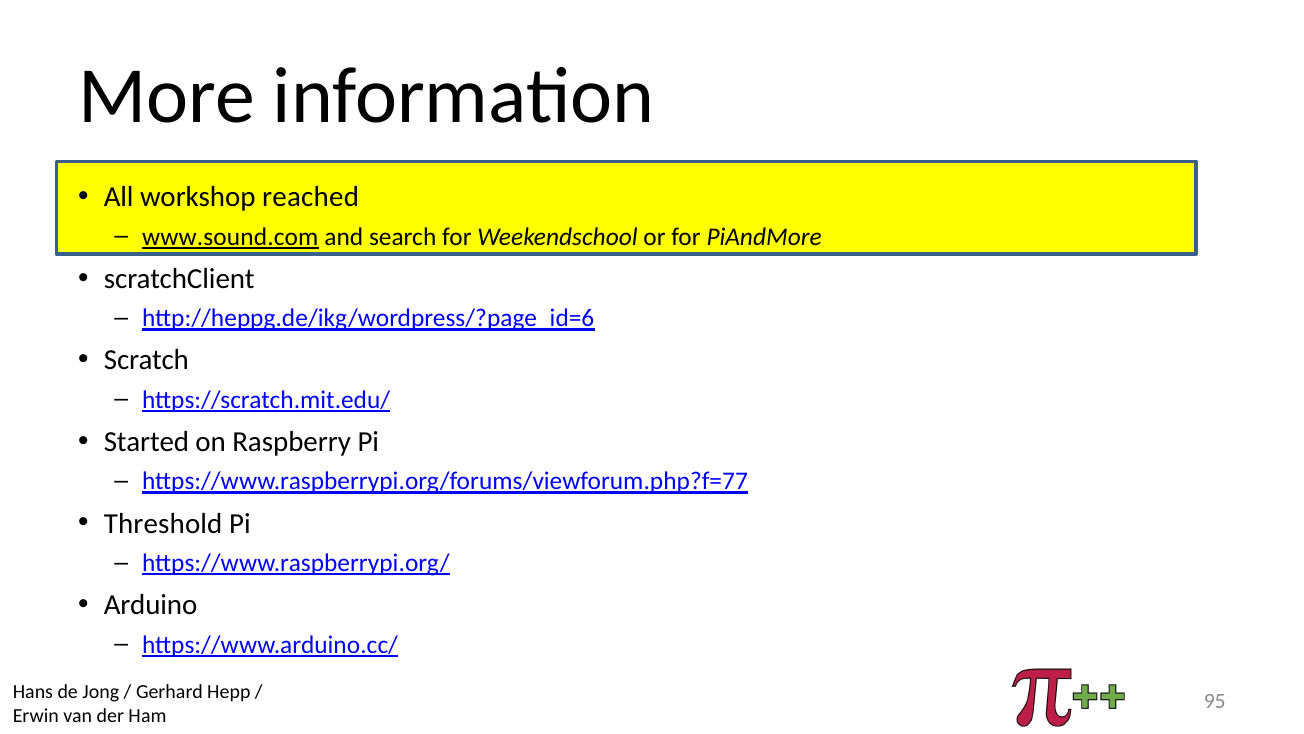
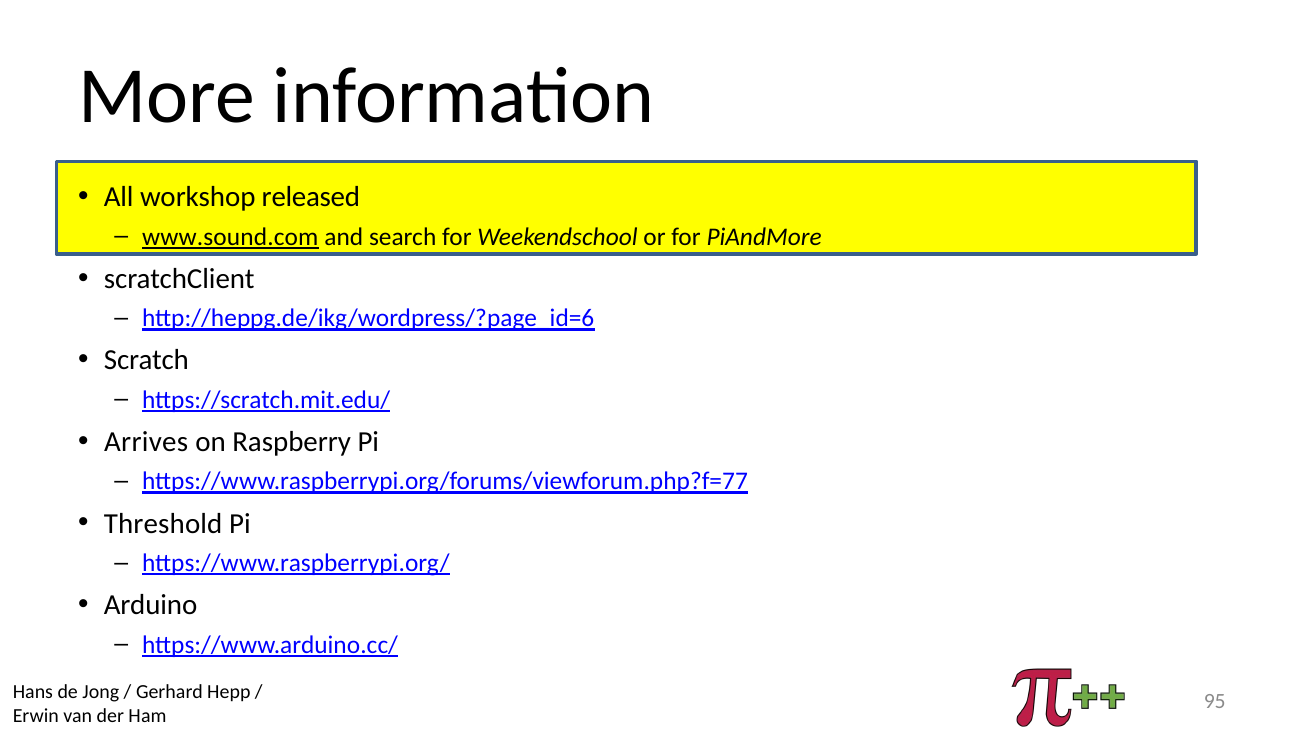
reached: reached -> released
Started: Started -> Arrives
